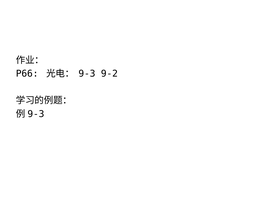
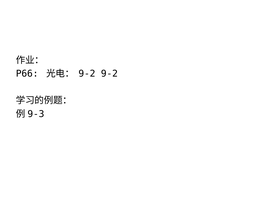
9-3 at (87, 74): 9-3 -> 9-2
